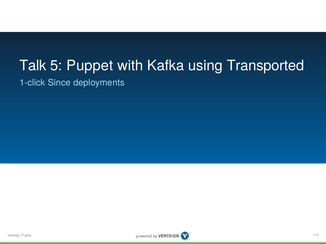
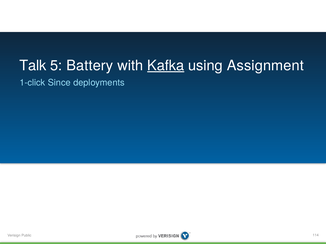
Puppet: Puppet -> Battery
Kafka underline: none -> present
Transported: Transported -> Assignment
